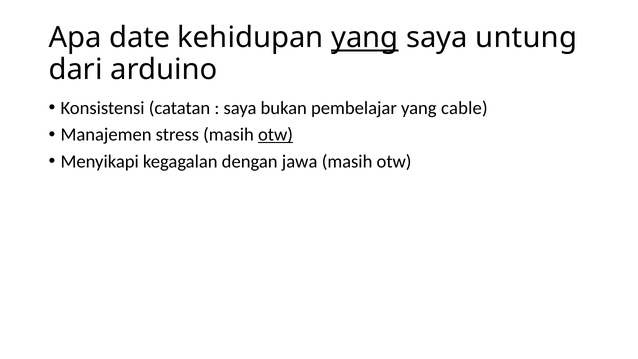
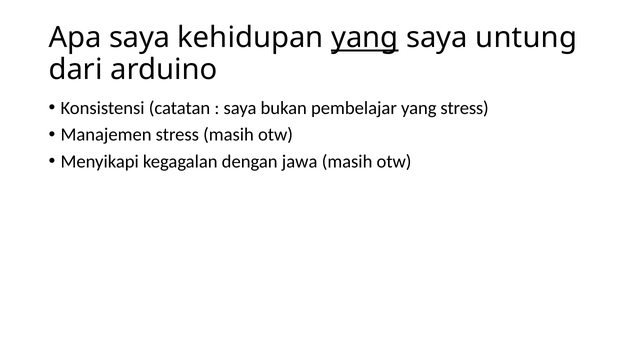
Apa date: date -> saya
yang cable: cable -> stress
otw at (276, 135) underline: present -> none
